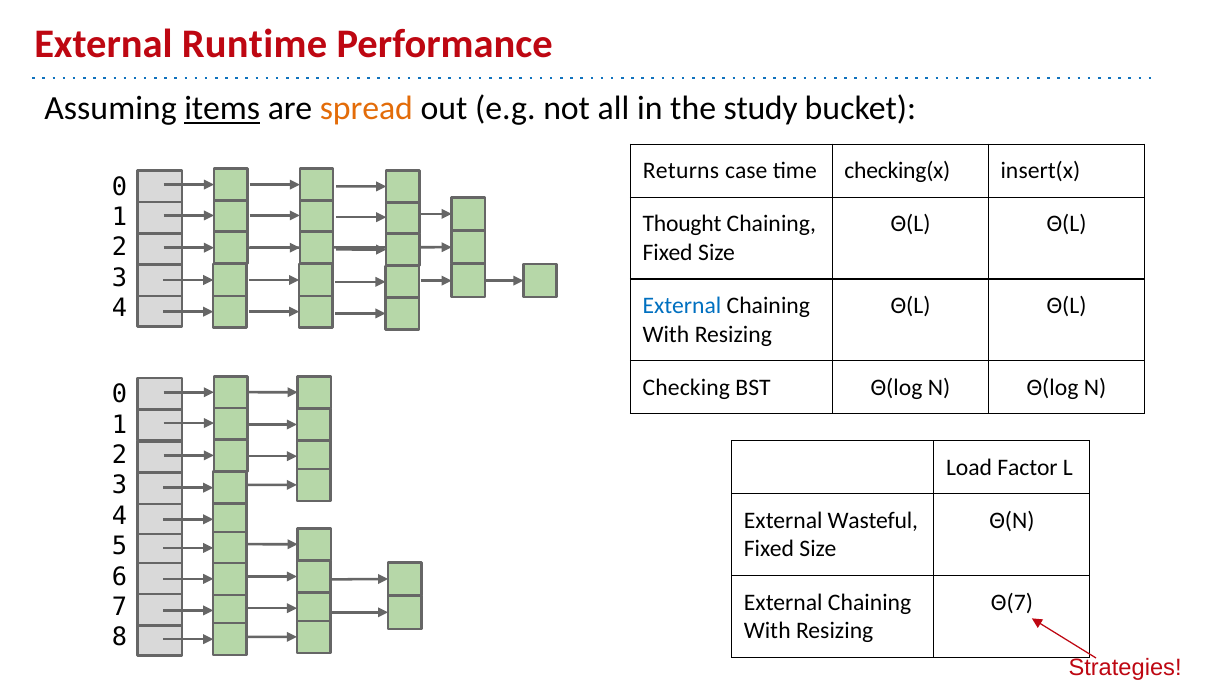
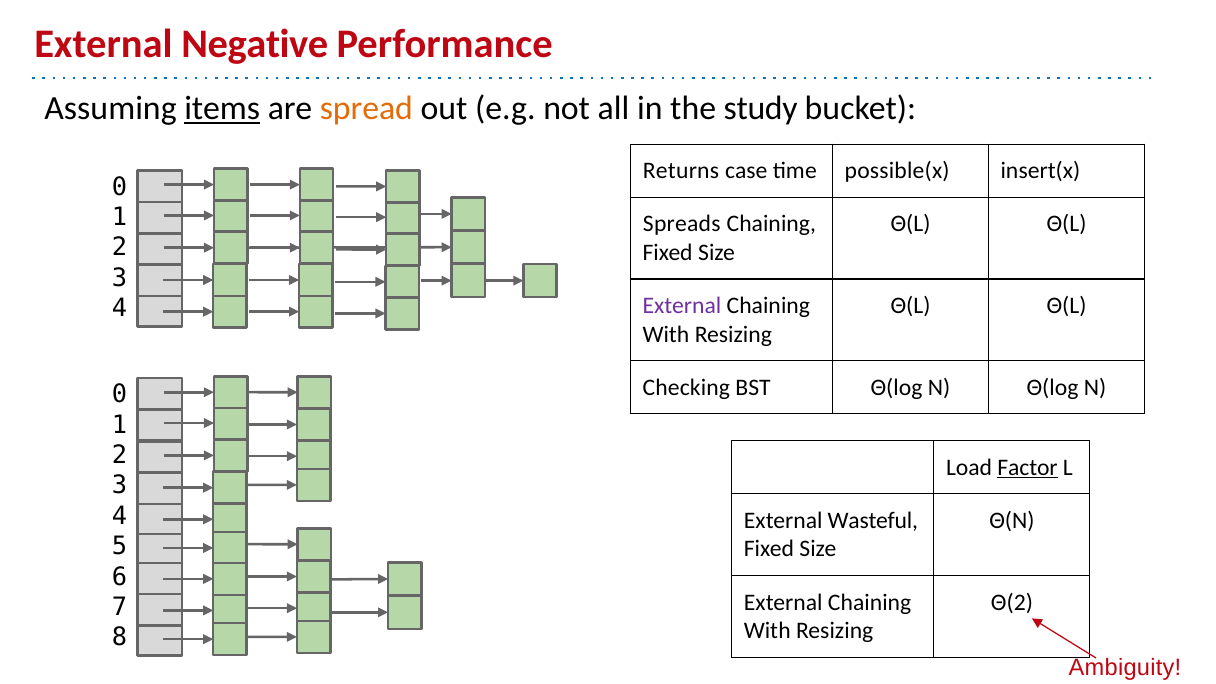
Runtime: Runtime -> Negative
checking(x: checking(x -> possible(x
Thought: Thought -> Spreads
External at (682, 306) colour: blue -> purple
Factor underline: none -> present
Θ(7: Θ(7 -> Θ(2
Strategies: Strategies -> Ambiguity
